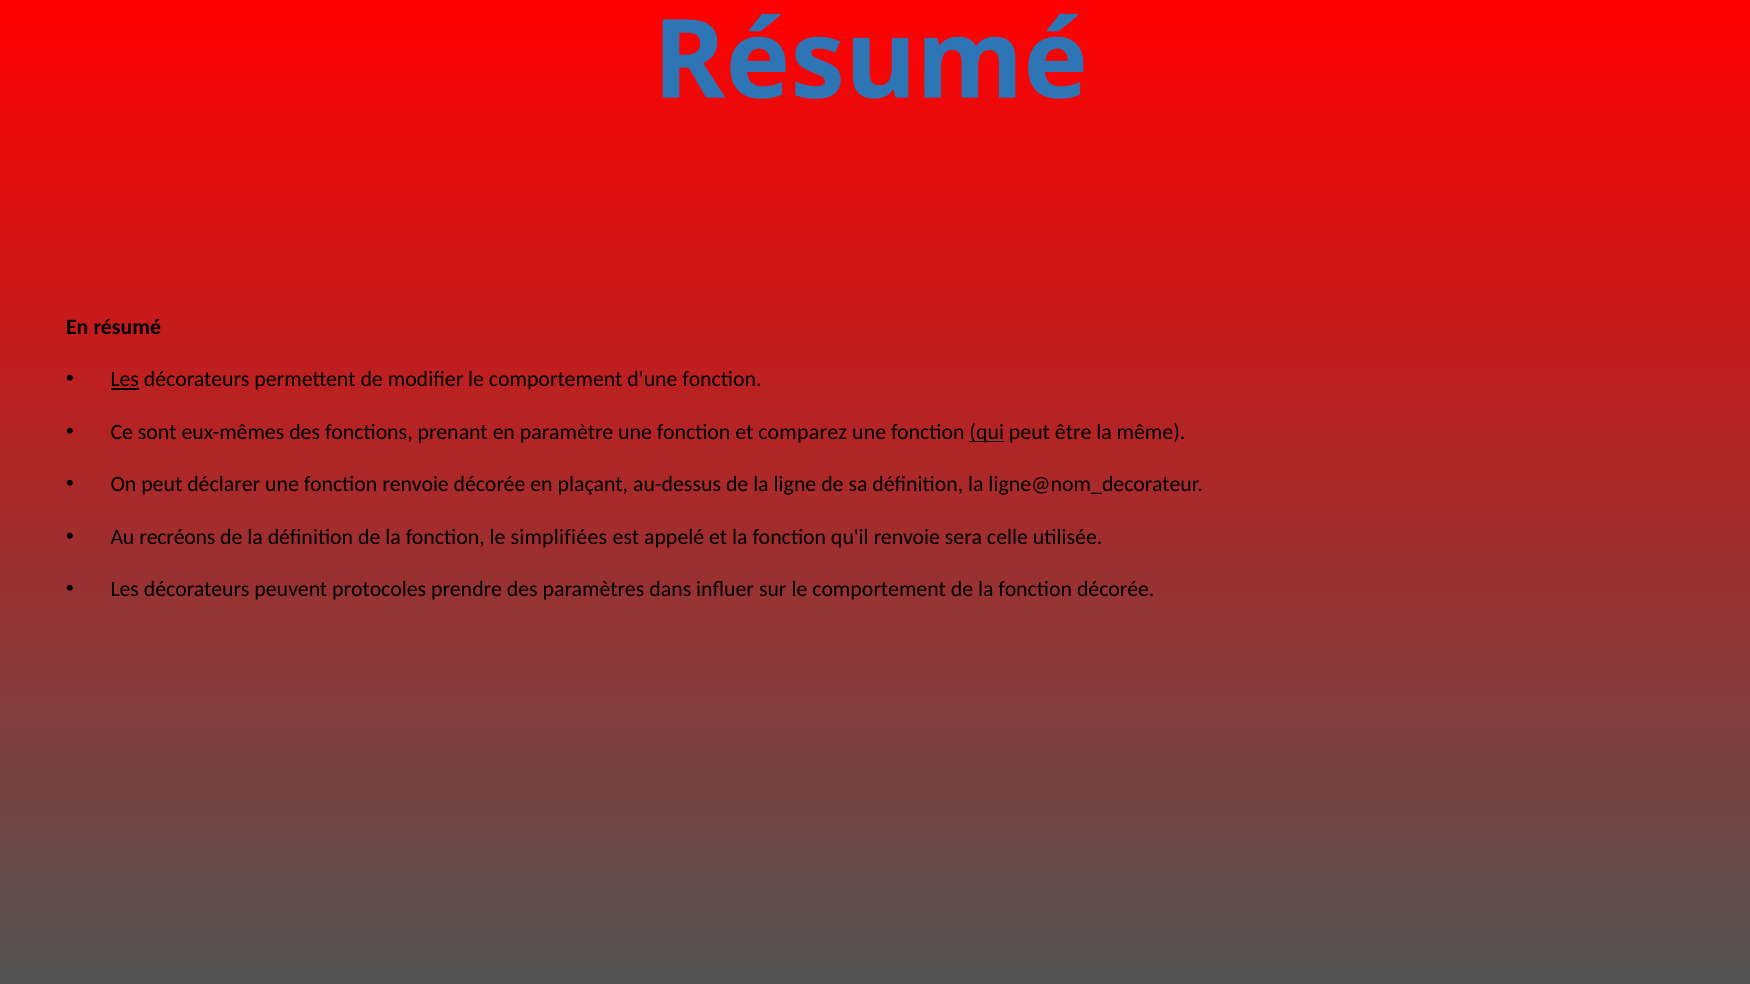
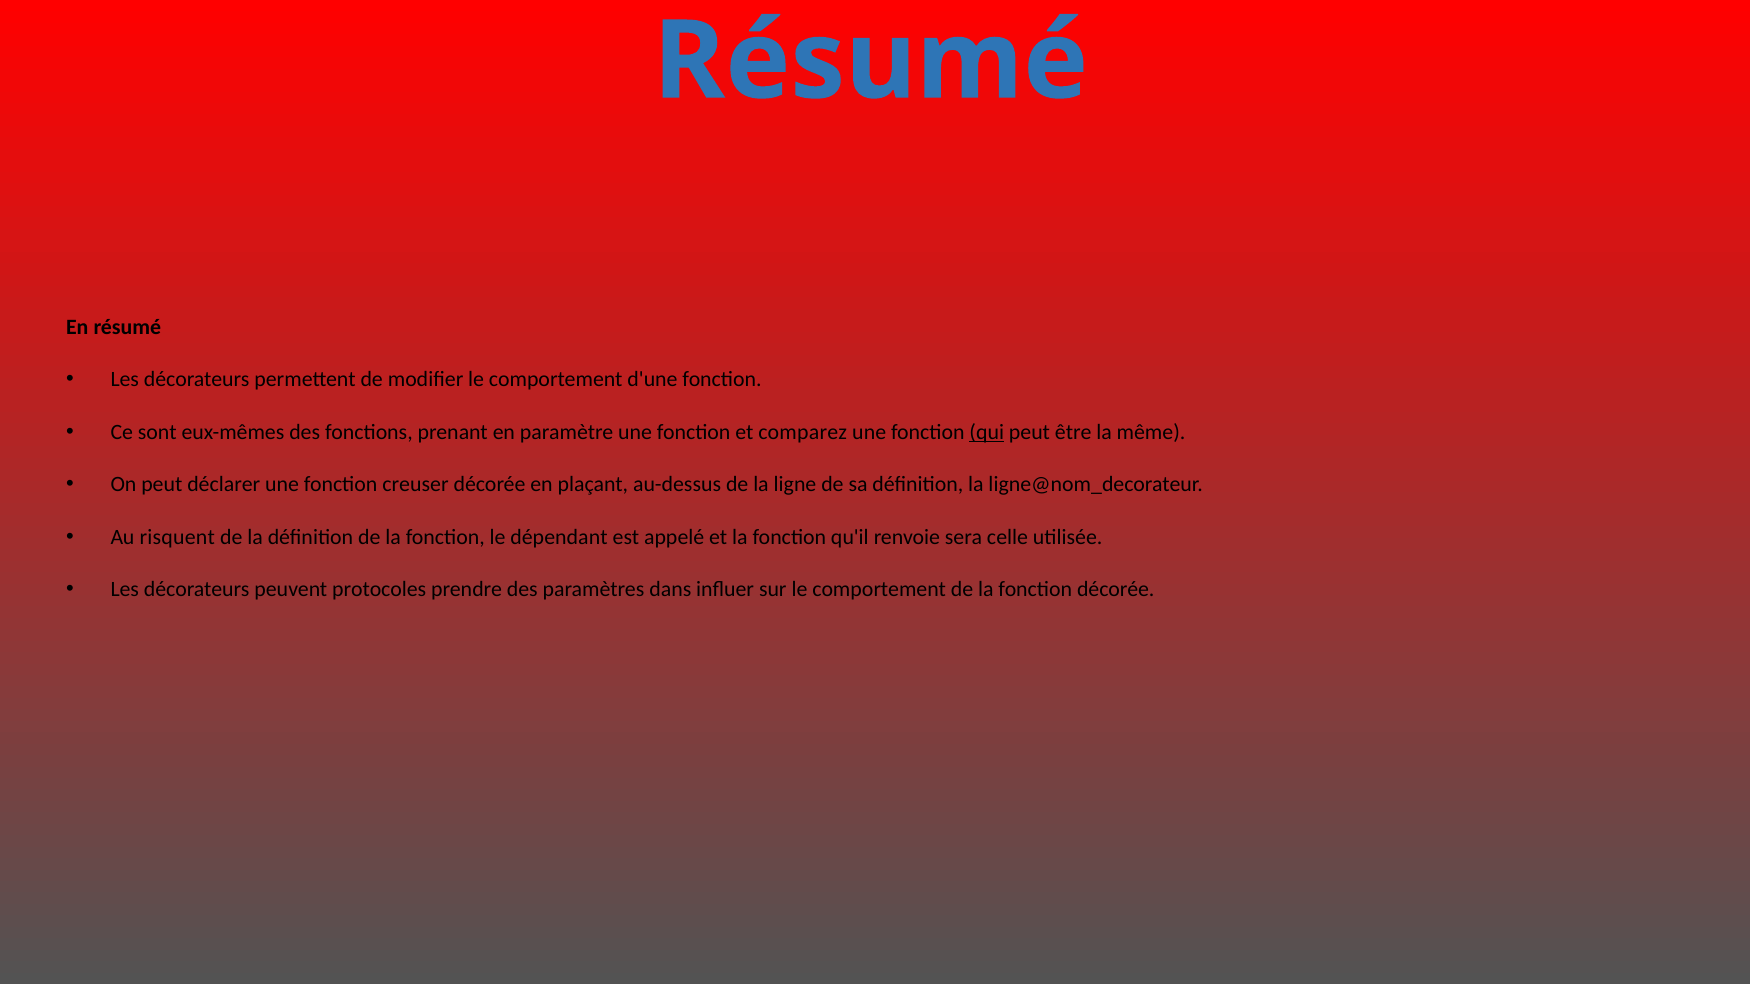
Les at (125, 380) underline: present -> none
fonction renvoie: renvoie -> creuser
recréons: recréons -> risquent
simplifiées: simplifiées -> dépendant
